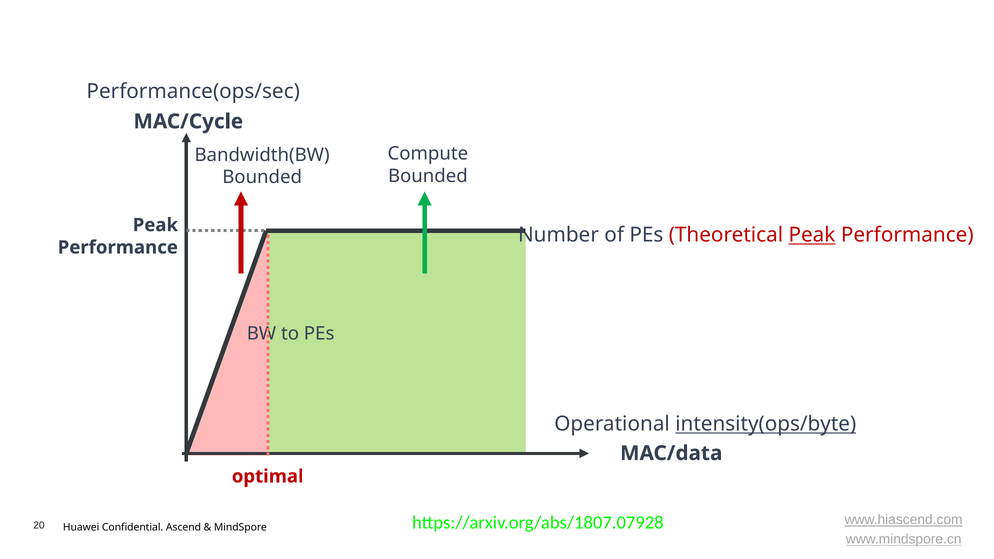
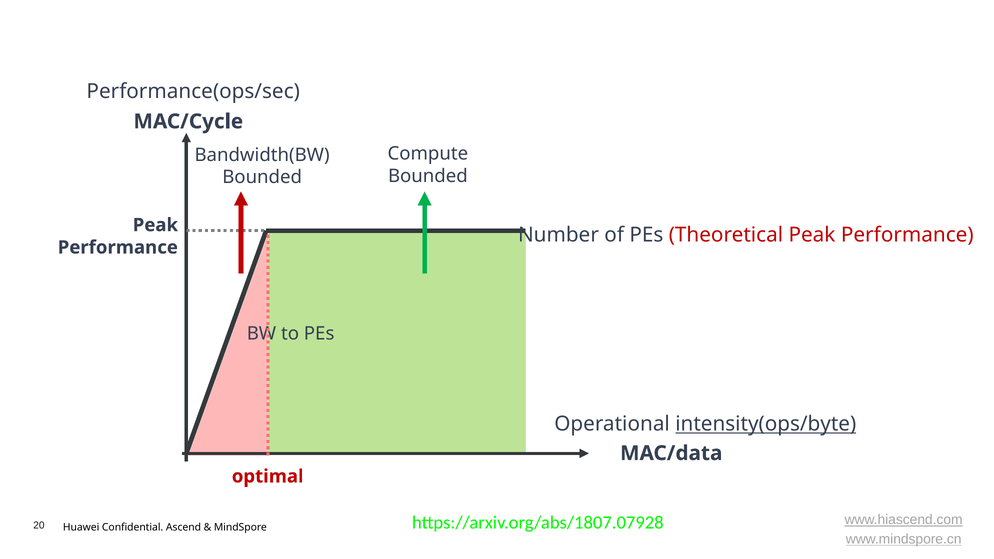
Peak at (812, 235) underline: present -> none
